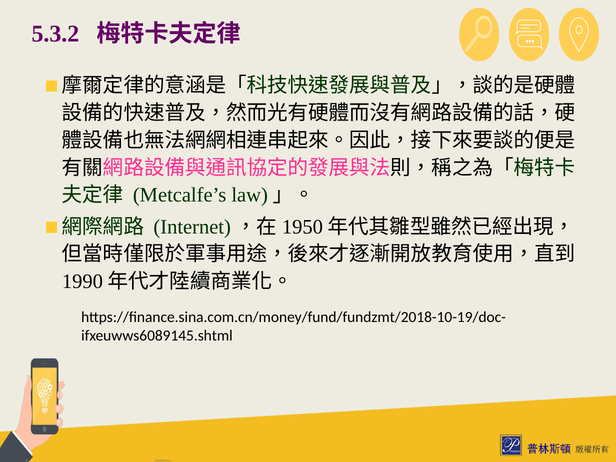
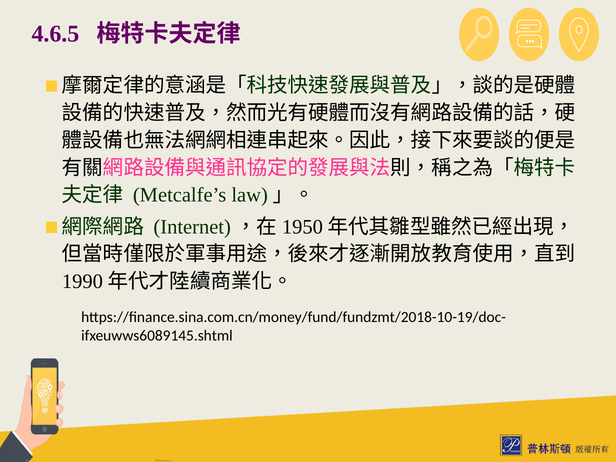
5.3.2: 5.3.2 -> 4.6.5
